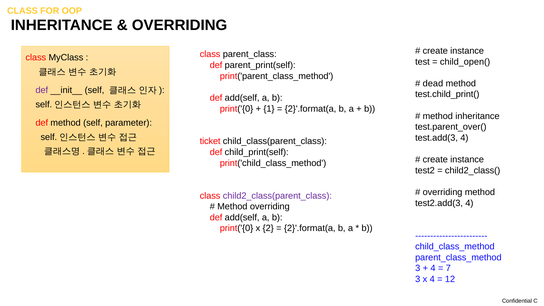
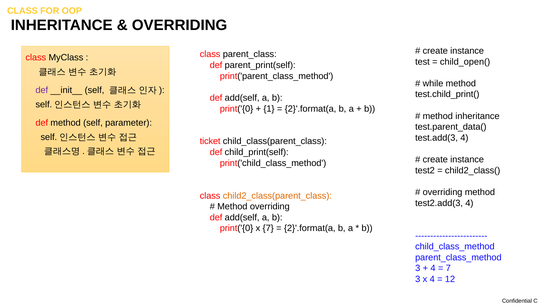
dead: dead -> while
test.parent_over(: test.parent_over( -> test.parent_data(
child2_class(parent_class colour: purple -> orange
x 2: 2 -> 7
